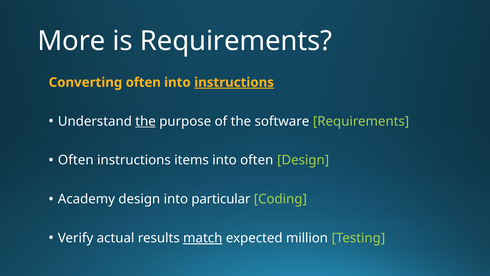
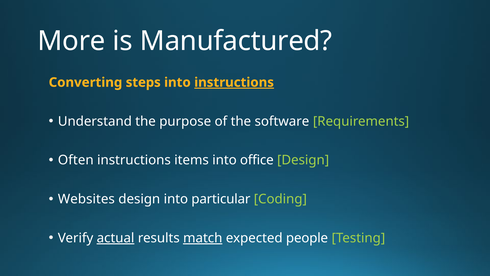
is Requirements: Requirements -> Manufactured
Converting often: often -> steps
the at (146, 121) underline: present -> none
into often: often -> office
Academy: Academy -> Websites
actual underline: none -> present
million: million -> people
